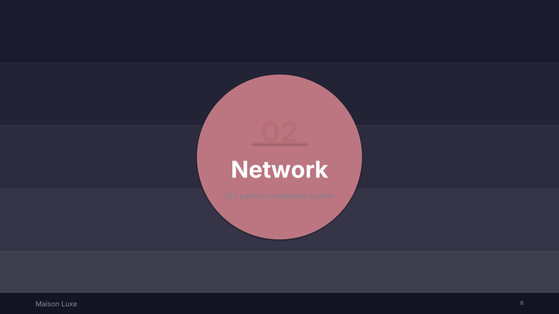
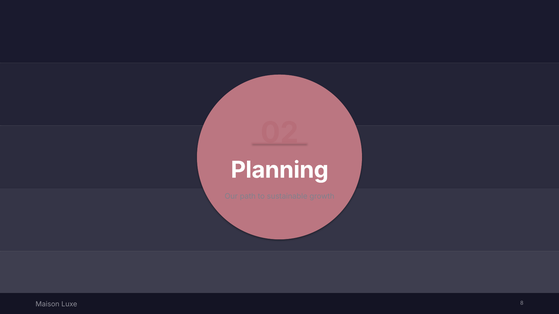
Network: Network -> Planning
